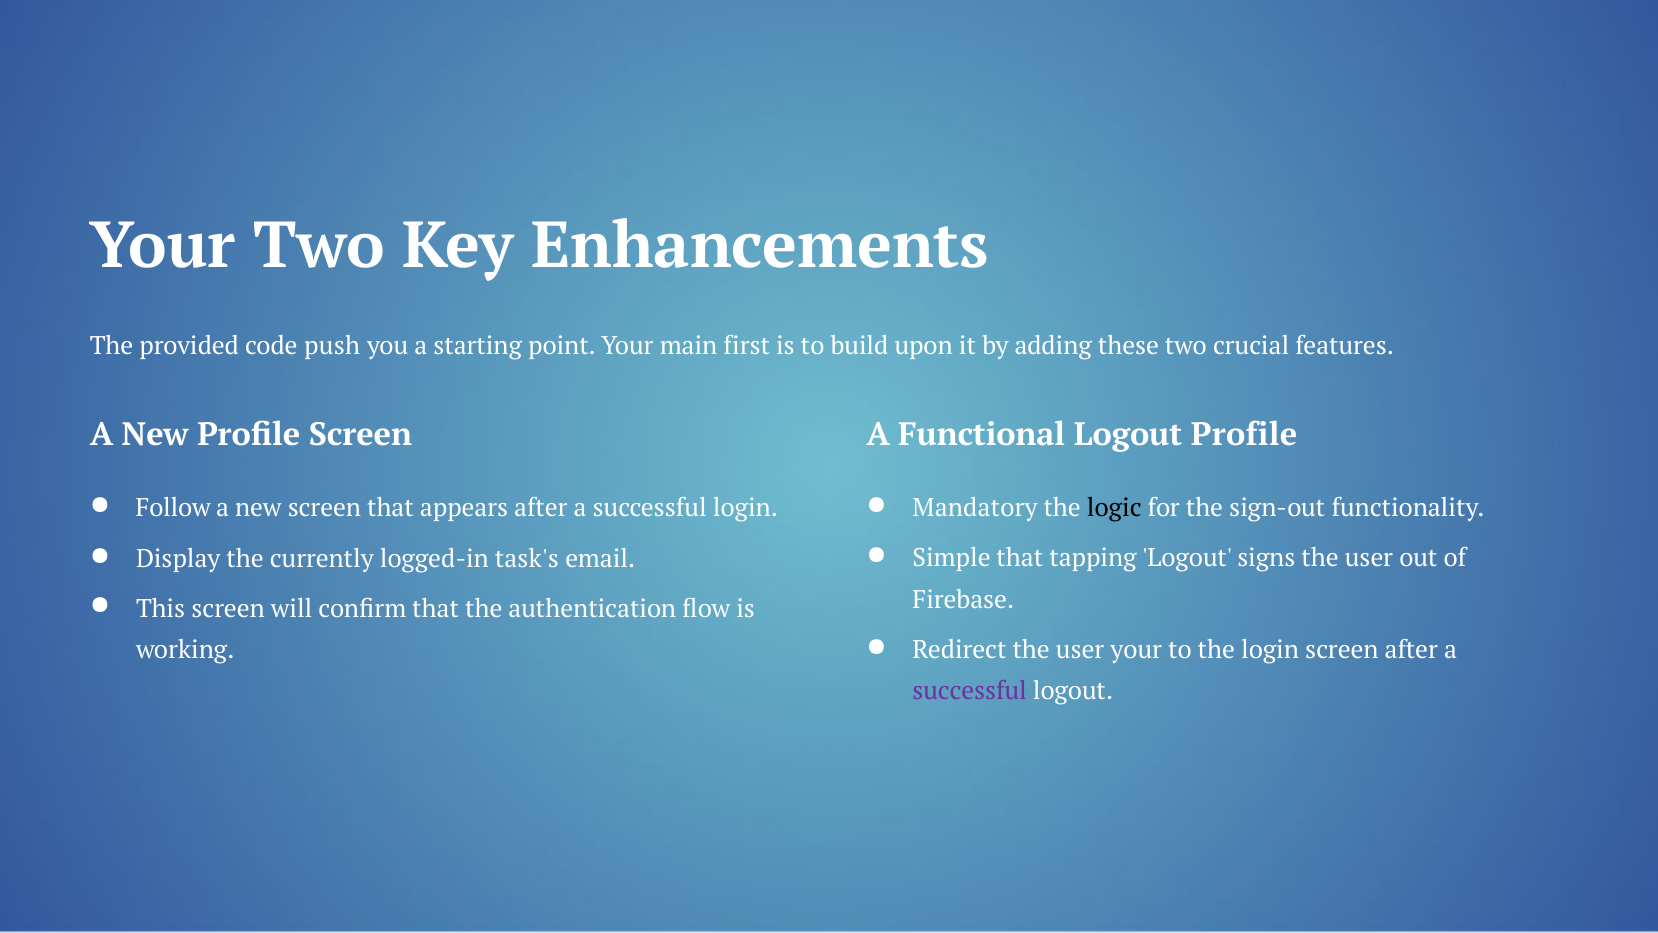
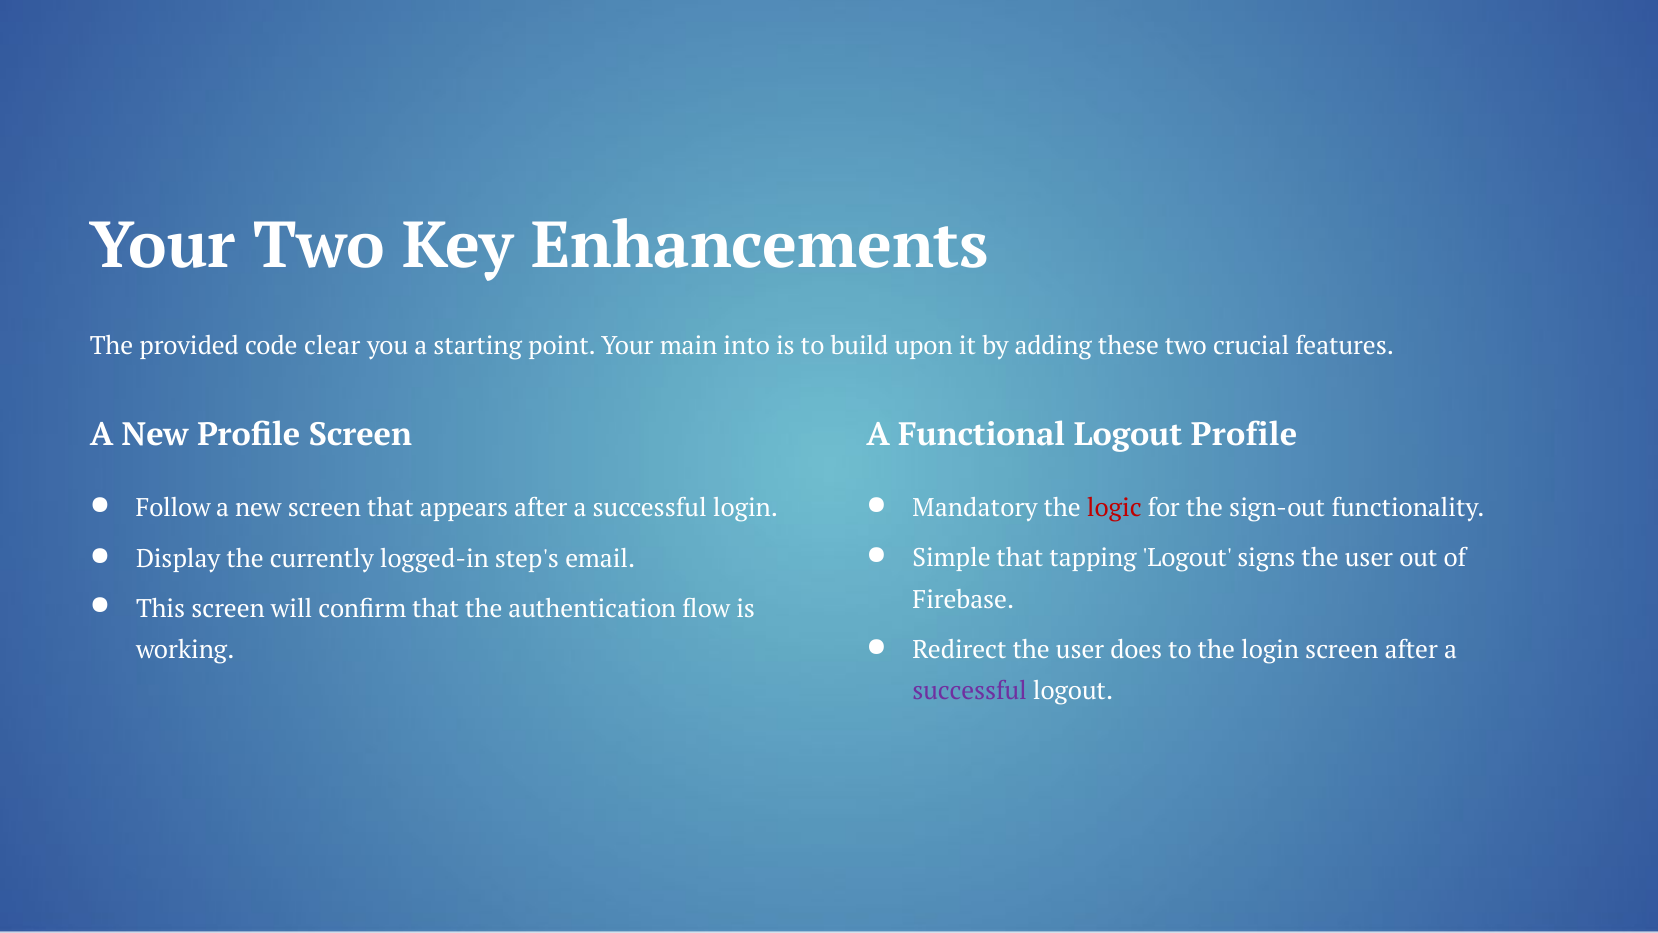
push: push -> clear
first: first -> into
logic colour: black -> red
task's: task's -> step's
user your: your -> does
